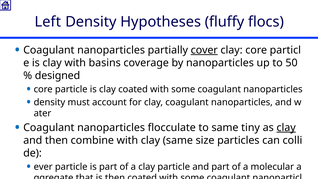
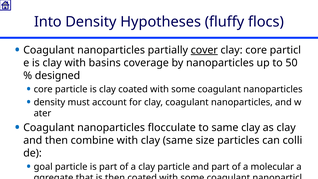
Left: Left -> Into
same tiny: tiny -> clay
clay at (286, 127) underline: present -> none
ever: ever -> goal
